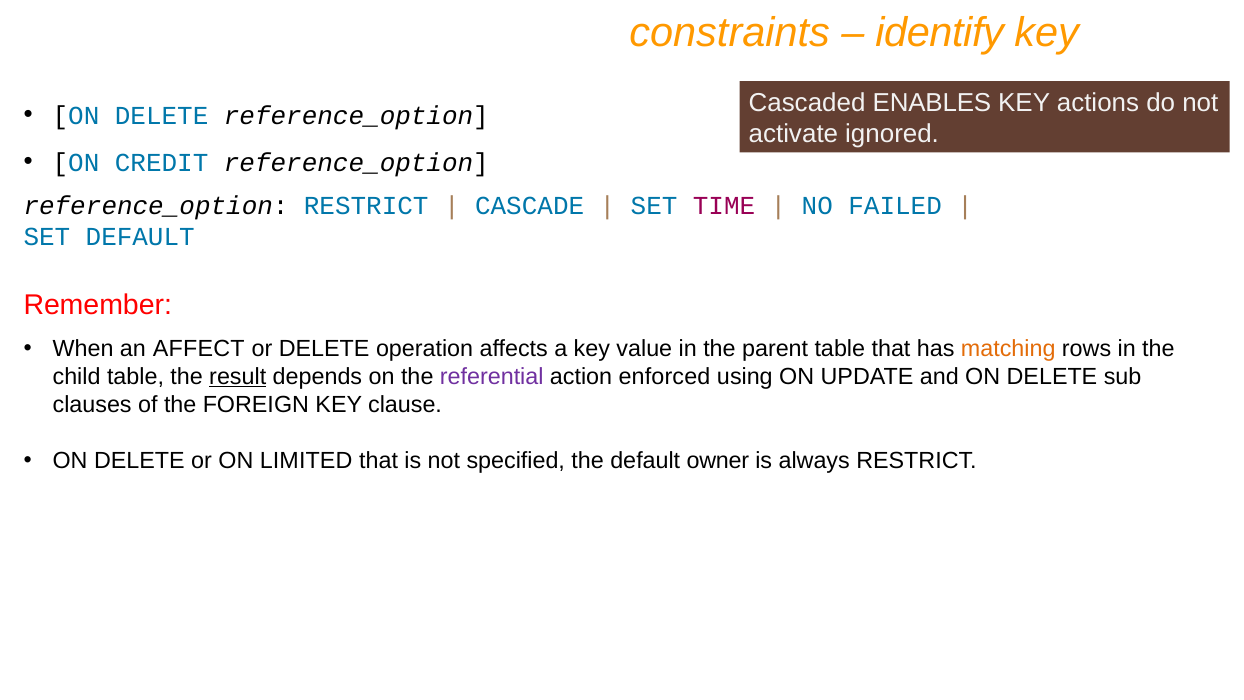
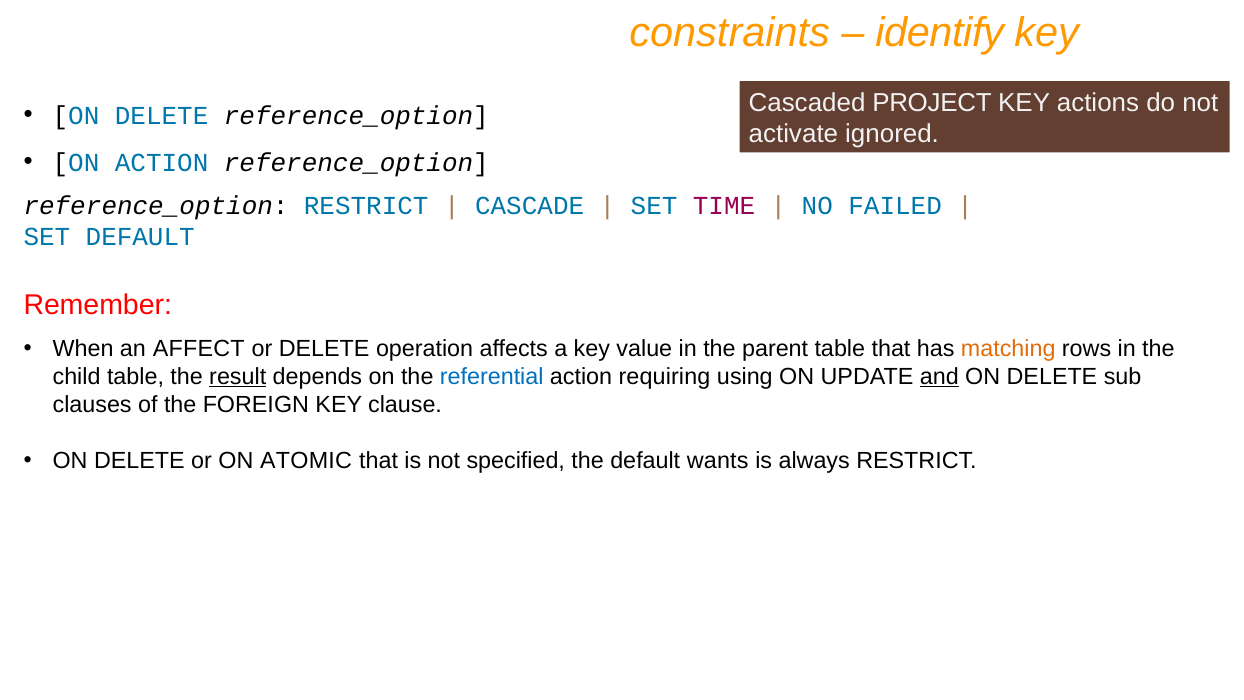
ENABLES: ENABLES -> PROJECT
ON CREDIT: CREDIT -> ACTION
referential colour: purple -> blue
enforced: enforced -> requiring
and underline: none -> present
LIMITED: LIMITED -> ATOMIC
owner: owner -> wants
